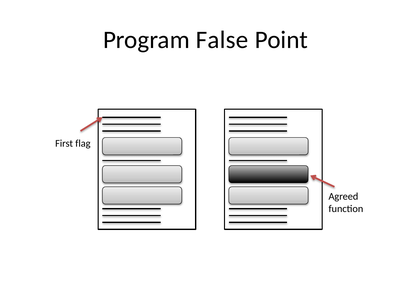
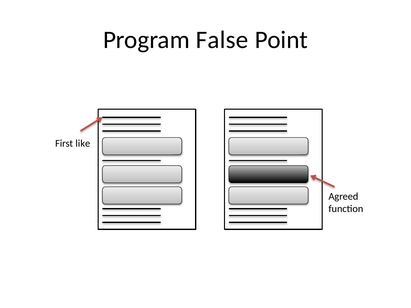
flag: flag -> like
